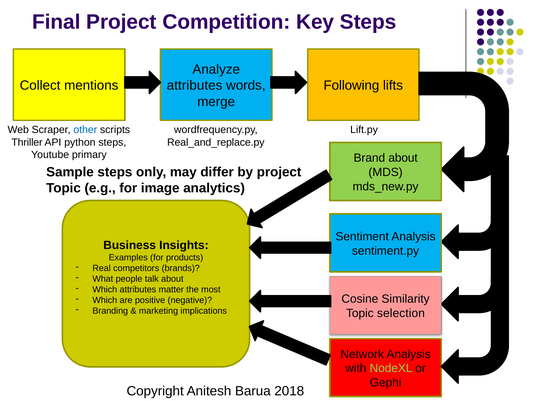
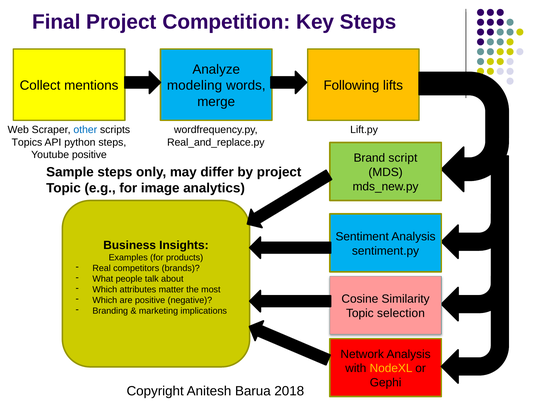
attributes at (195, 86): attributes -> modeling
Thriller: Thriller -> Topics
Youtube primary: primary -> positive
Brand about: about -> script
NodeXL colour: light green -> yellow
